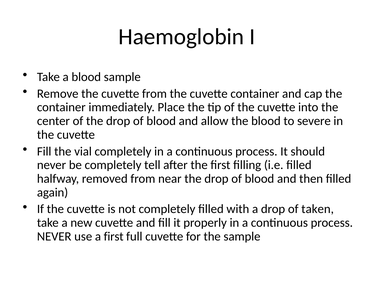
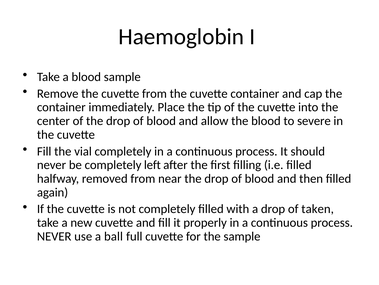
tell: tell -> left
a first: first -> ball
